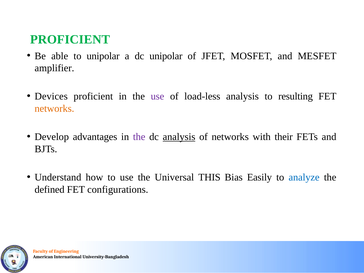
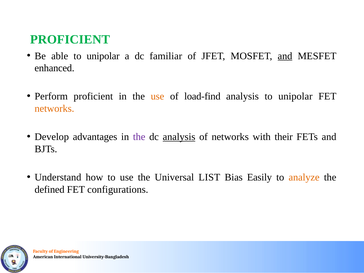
dc unipolar: unipolar -> familiar
and at (285, 56) underline: none -> present
amplifier: amplifier -> enhanced
Devices: Devices -> Perform
use at (157, 96) colour: purple -> orange
load-less: load-less -> load-find
analysis to resulting: resulting -> unipolar
THIS: THIS -> LIST
analyze colour: blue -> orange
